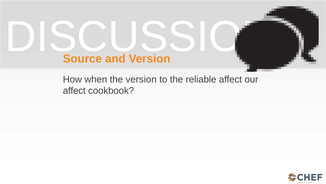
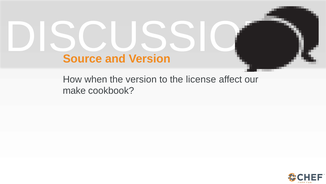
reliable: reliable -> license
affect at (74, 91): affect -> make
